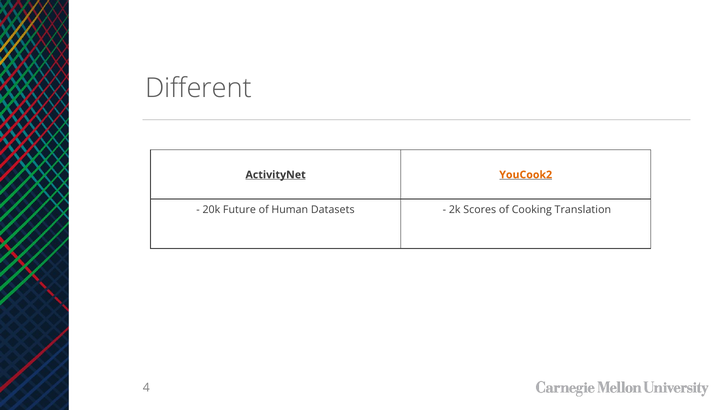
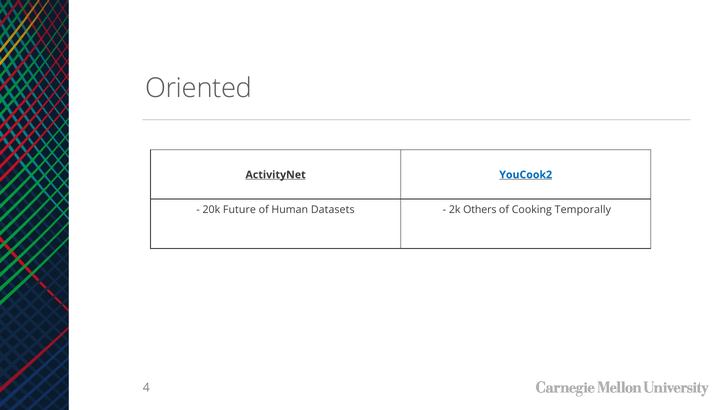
Different: Different -> Oriented
YouCook2 colour: orange -> blue
Scores: Scores -> Others
Translation: Translation -> Temporally
